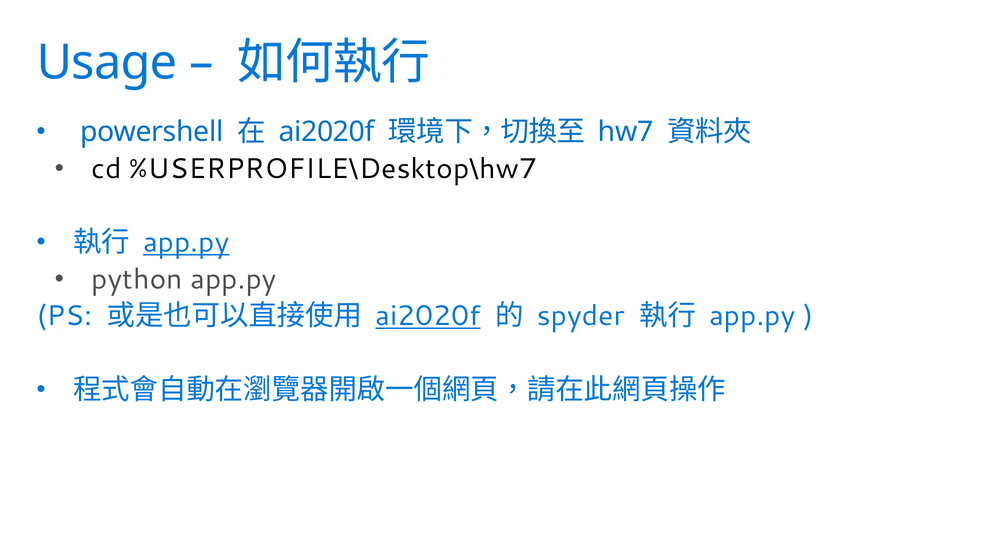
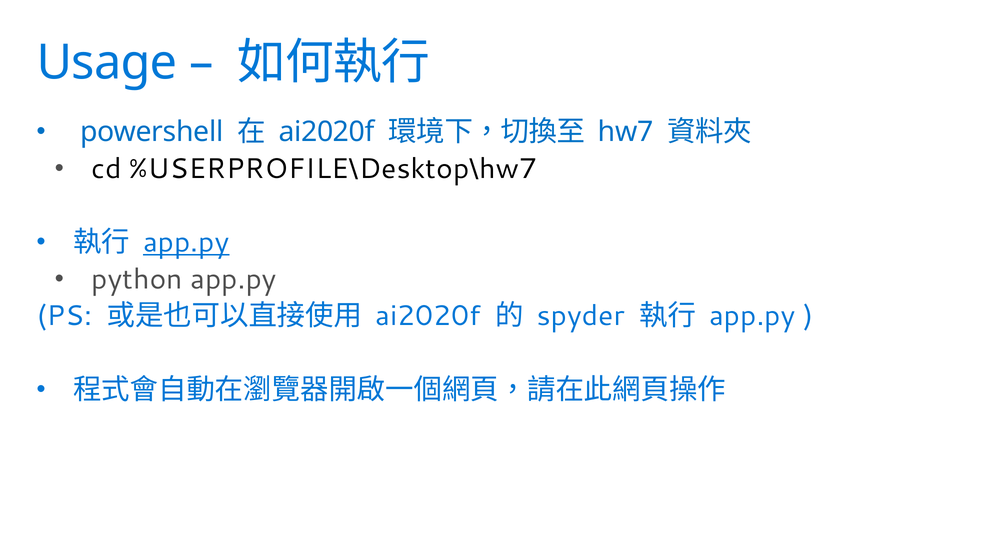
ai2020f at (428, 316) underline: present -> none
